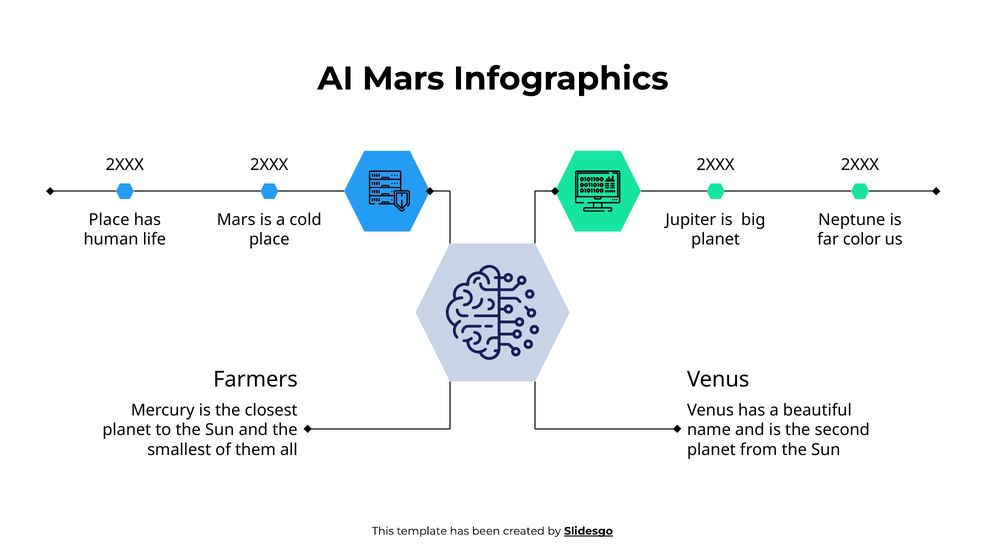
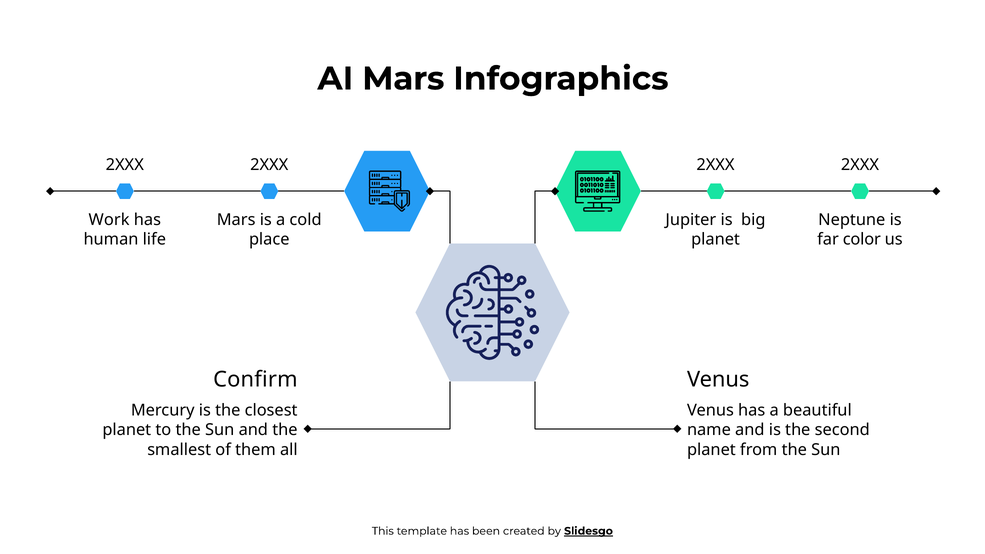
Place at (109, 220): Place -> Work
Farmers: Farmers -> Confirm
